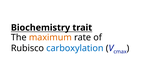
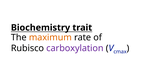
carboxylation colour: blue -> purple
